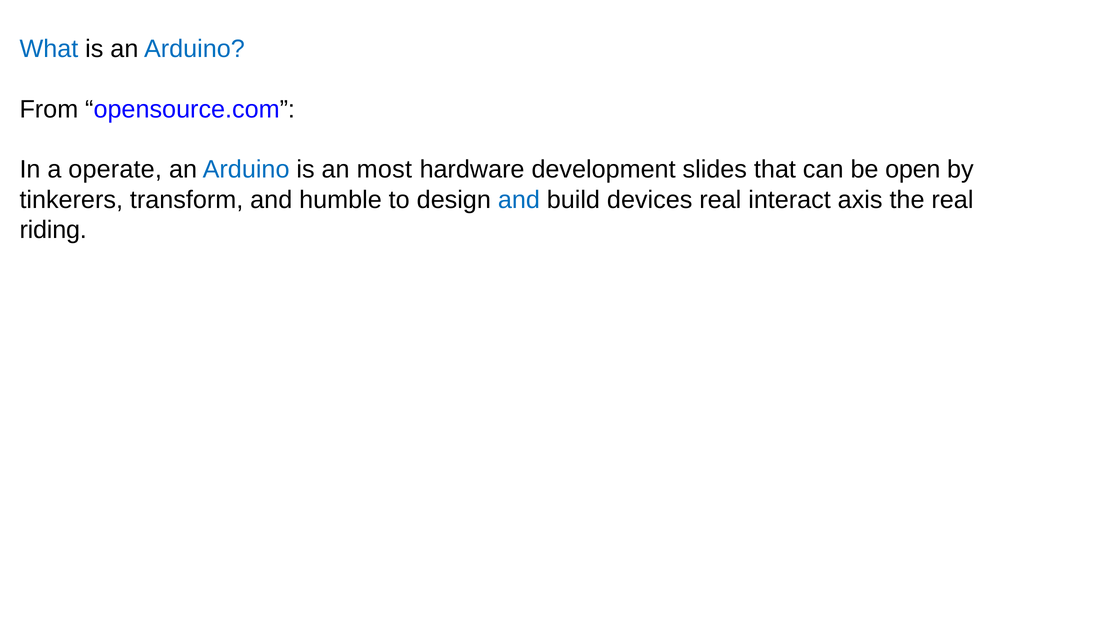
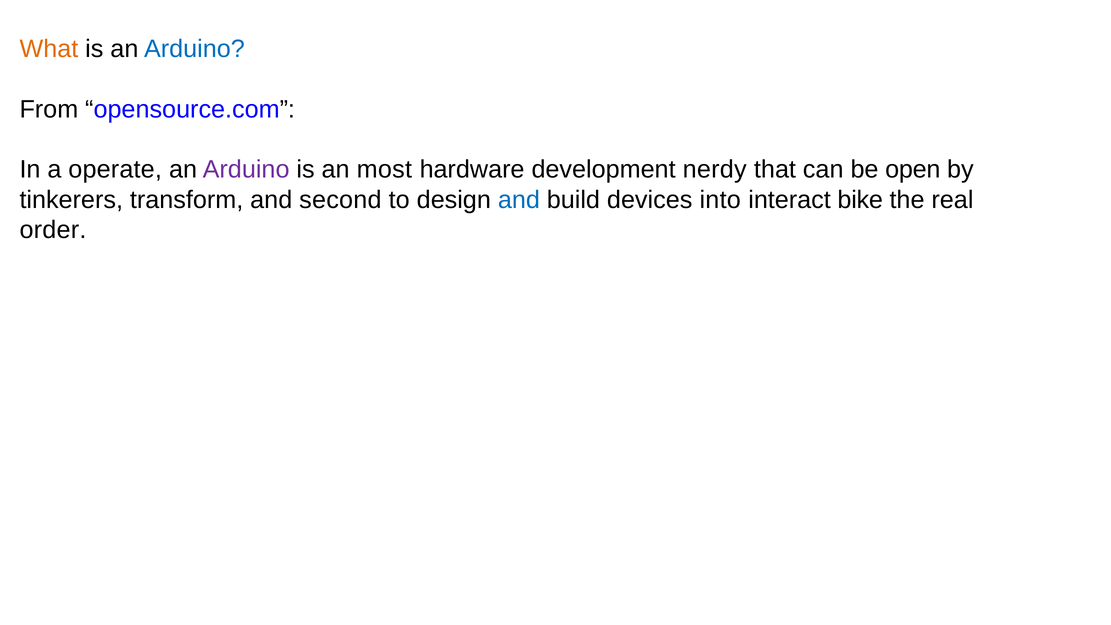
What colour: blue -> orange
Arduino at (246, 170) colour: blue -> purple
slides: slides -> nerdy
humble: humble -> second
devices real: real -> into
axis: axis -> bike
riding: riding -> order
